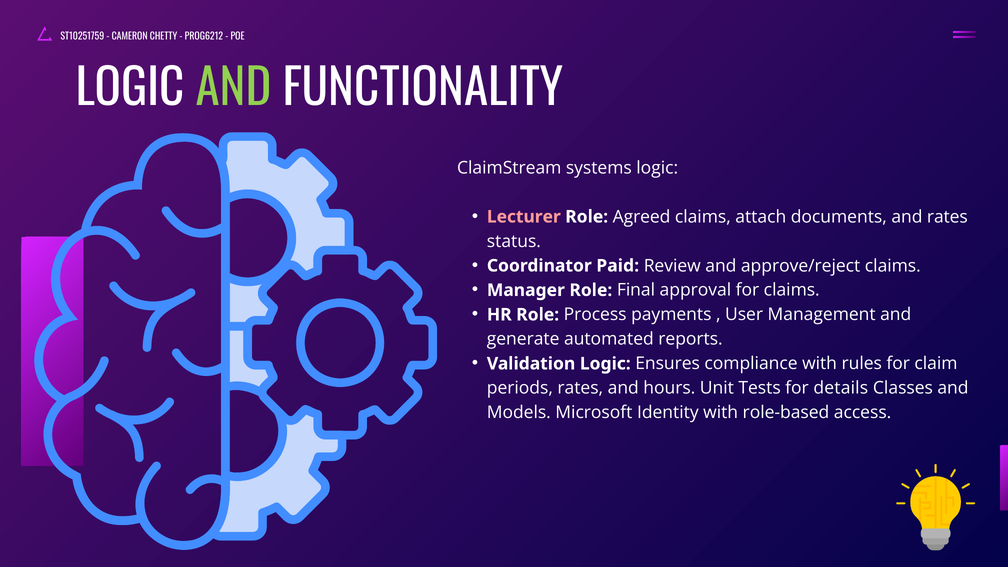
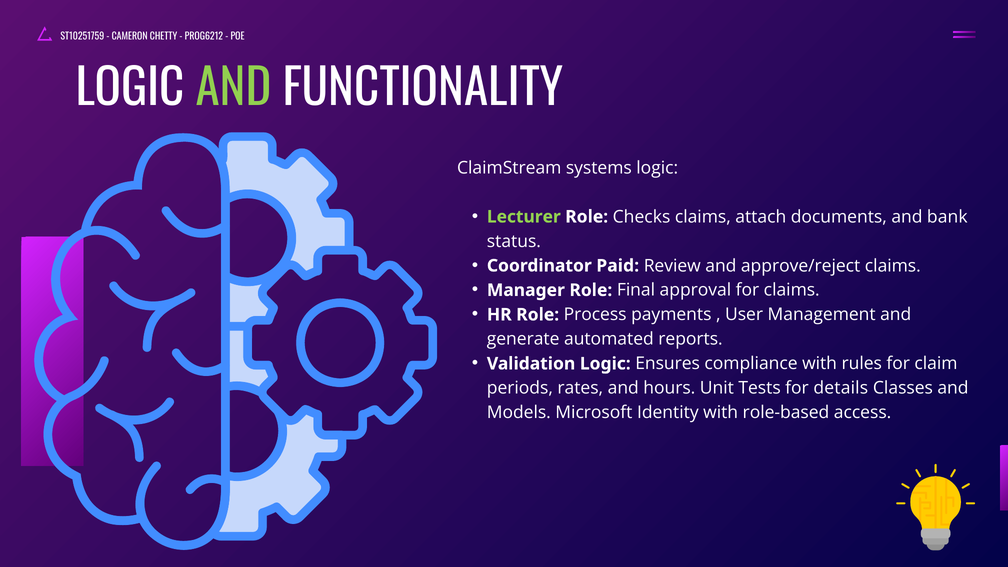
Lecturer colour: pink -> light green
Agreed: Agreed -> Checks
and rates: rates -> bank
